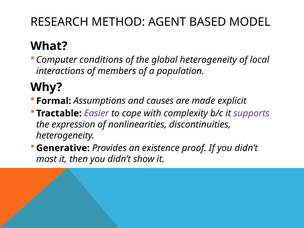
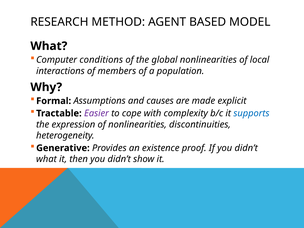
global heterogeneity: heterogeneity -> nonlinearities
supports colour: purple -> blue
most at (46, 159): most -> what
